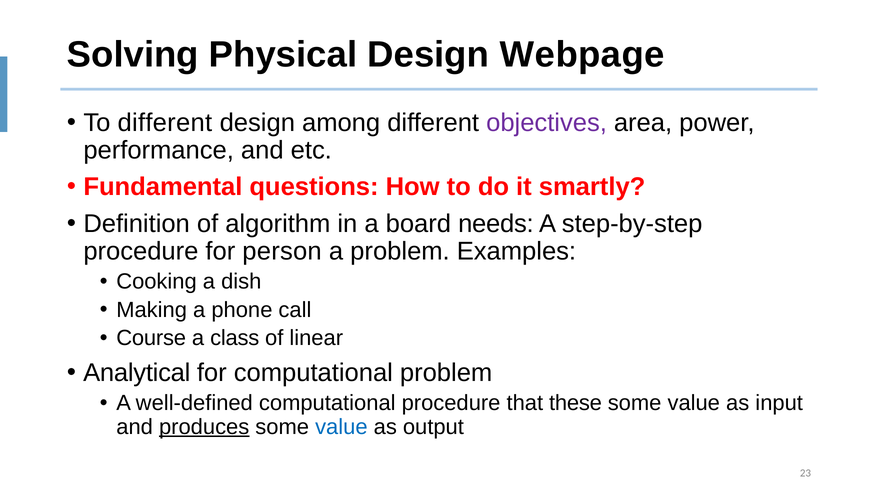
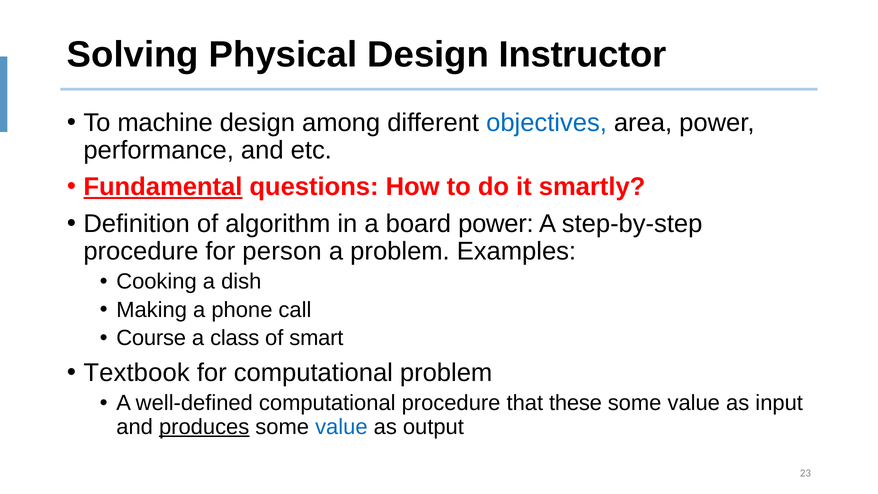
Webpage: Webpage -> Instructor
To different: different -> machine
objectives colour: purple -> blue
Fundamental underline: none -> present
board needs: needs -> power
linear: linear -> smart
Analytical: Analytical -> Textbook
